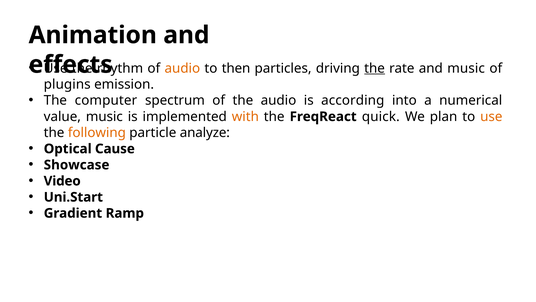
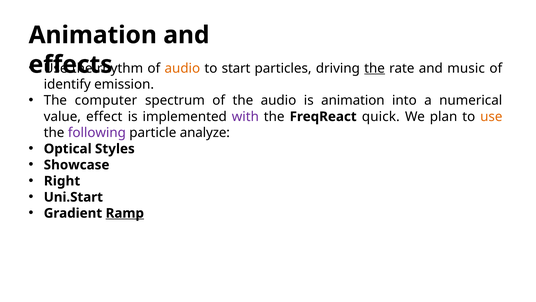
then: then -> start
plugins: plugins -> identify
is according: according -> animation
value music: music -> effect
with colour: orange -> purple
following colour: orange -> purple
Cause: Cause -> Styles
Video: Video -> Right
Ramp underline: none -> present
